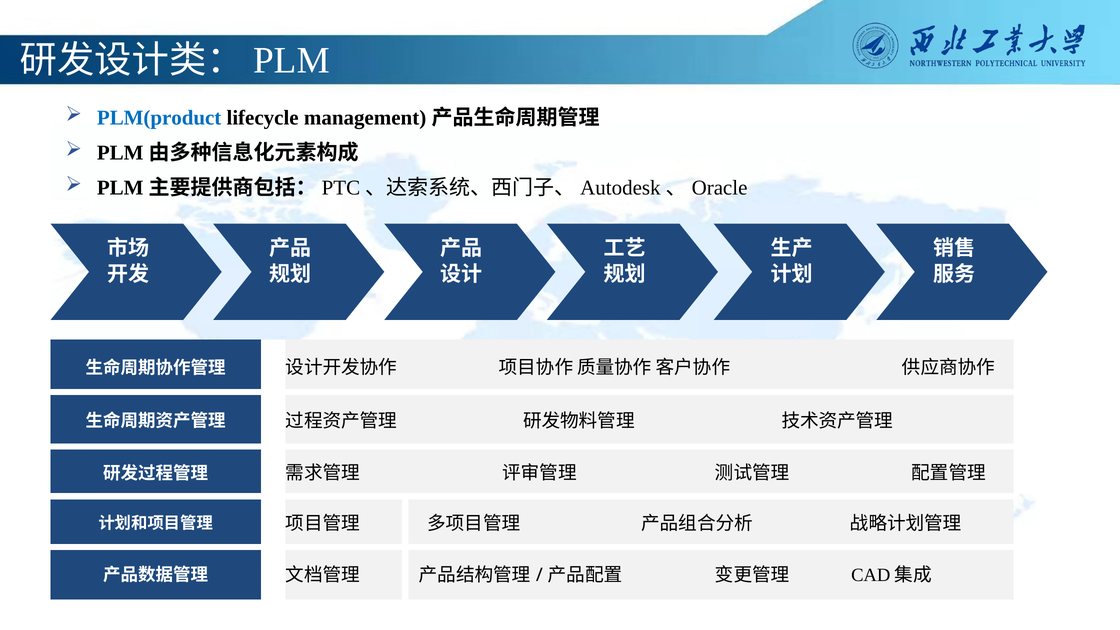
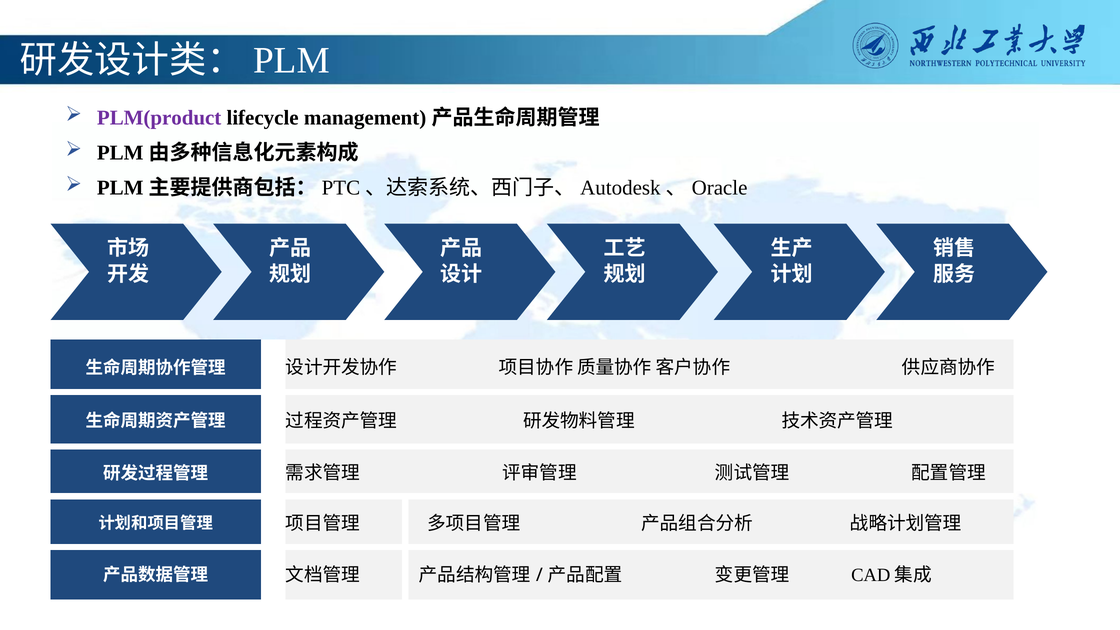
PLM(product colour: blue -> purple
